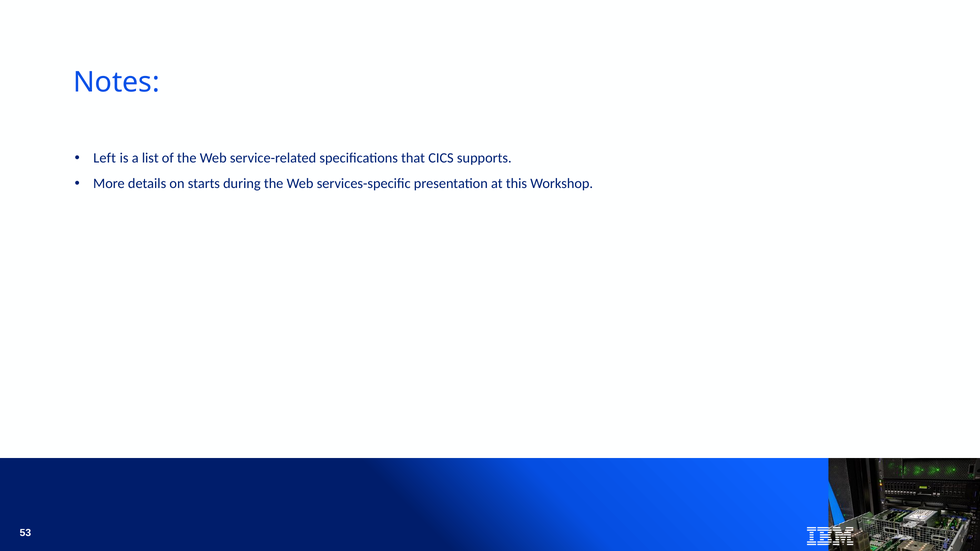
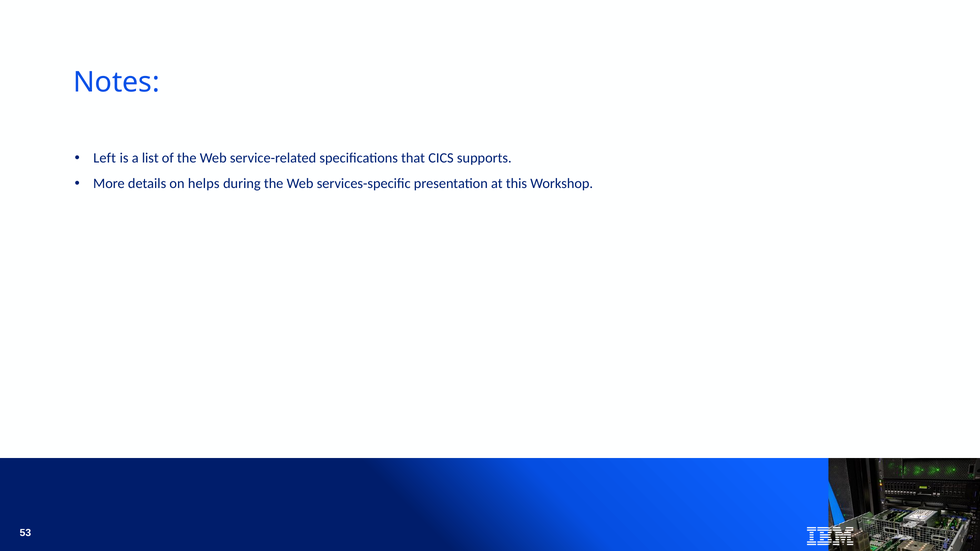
starts: starts -> helps
